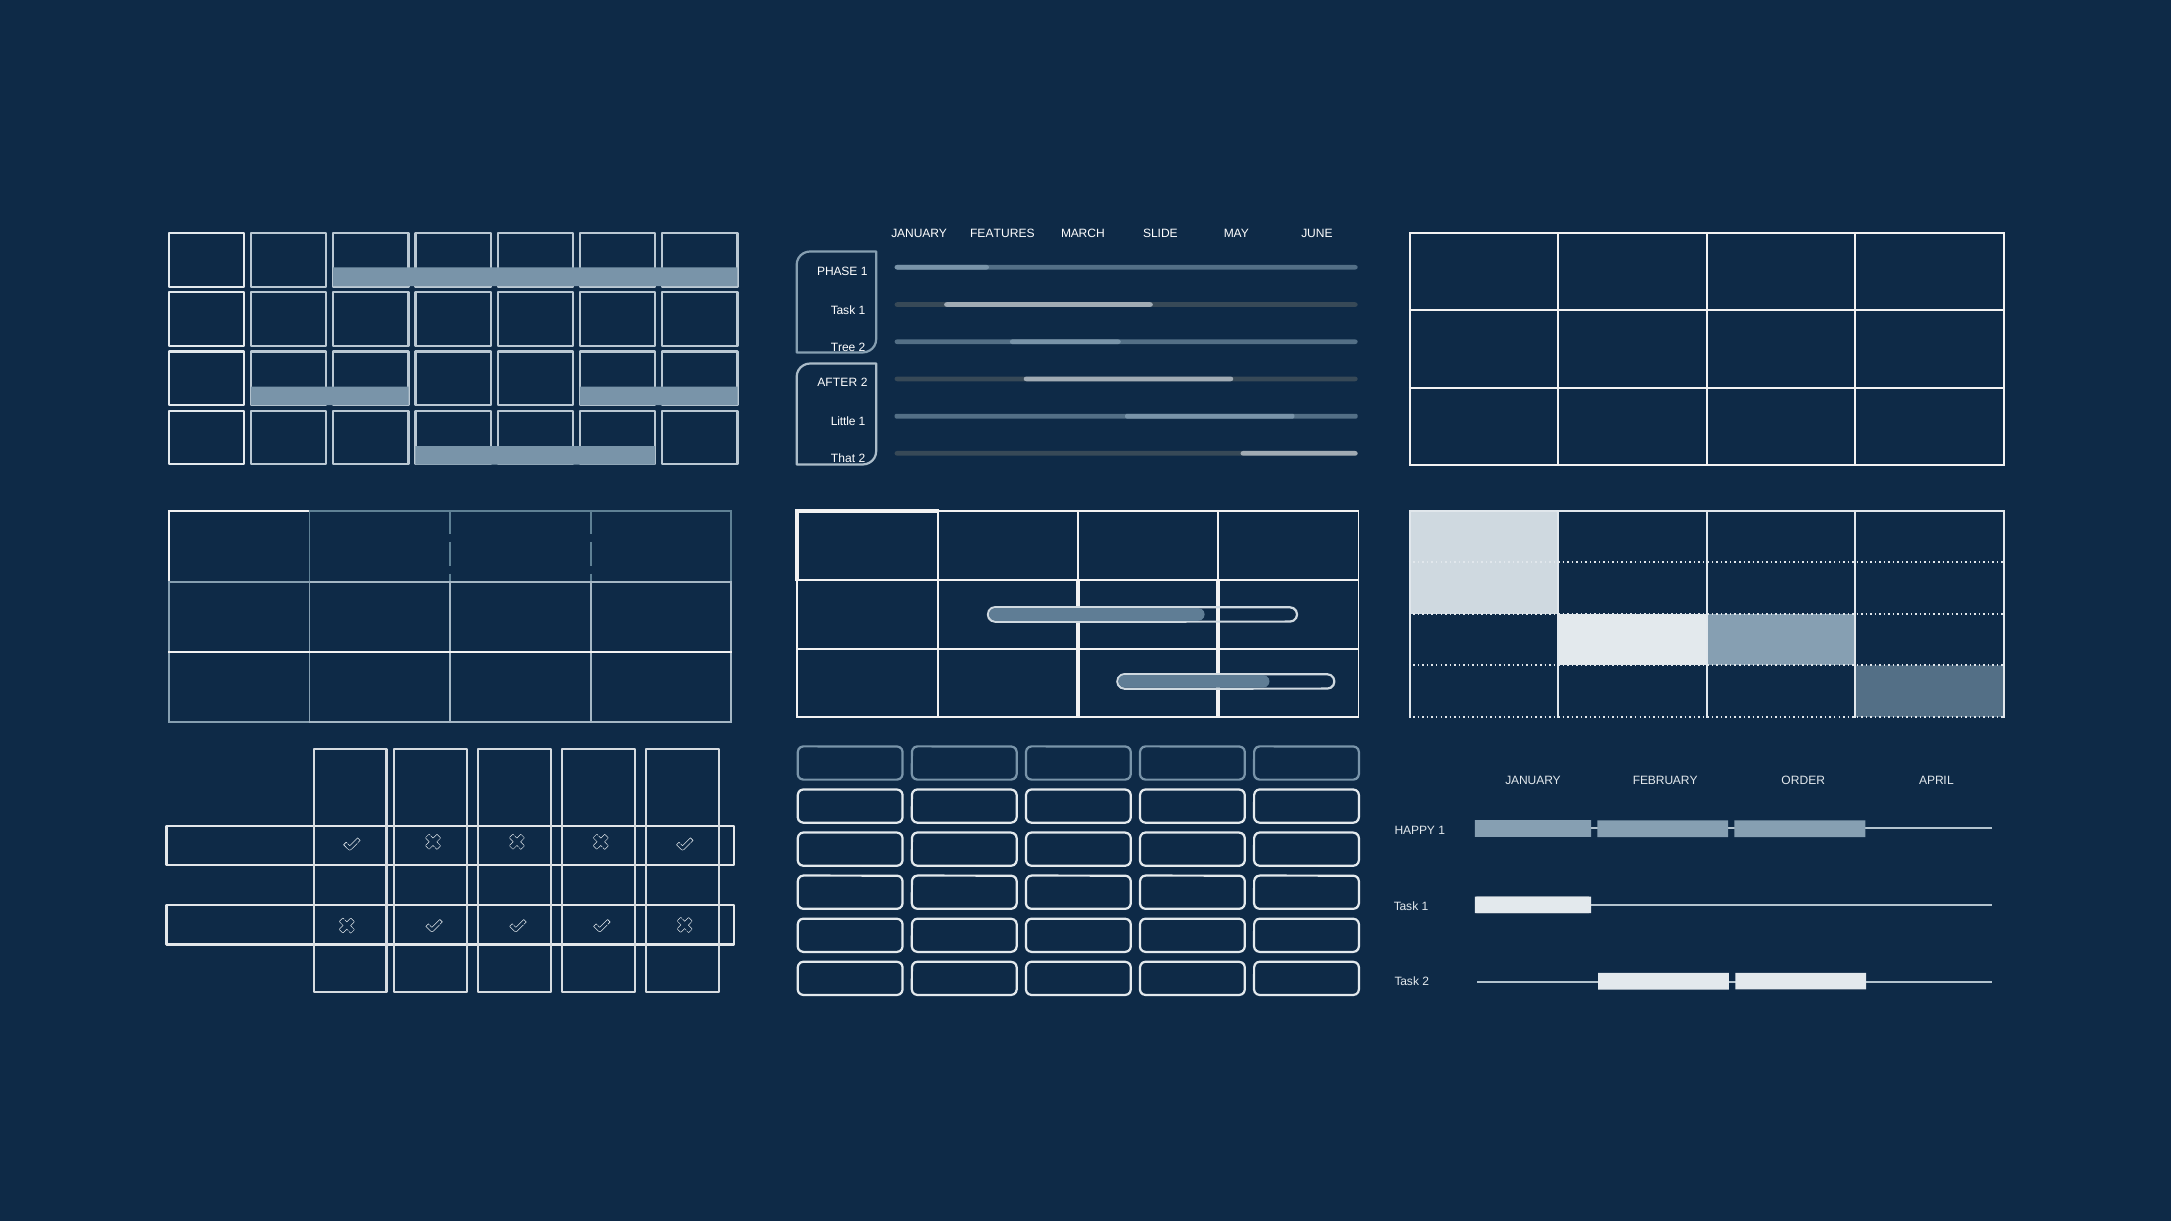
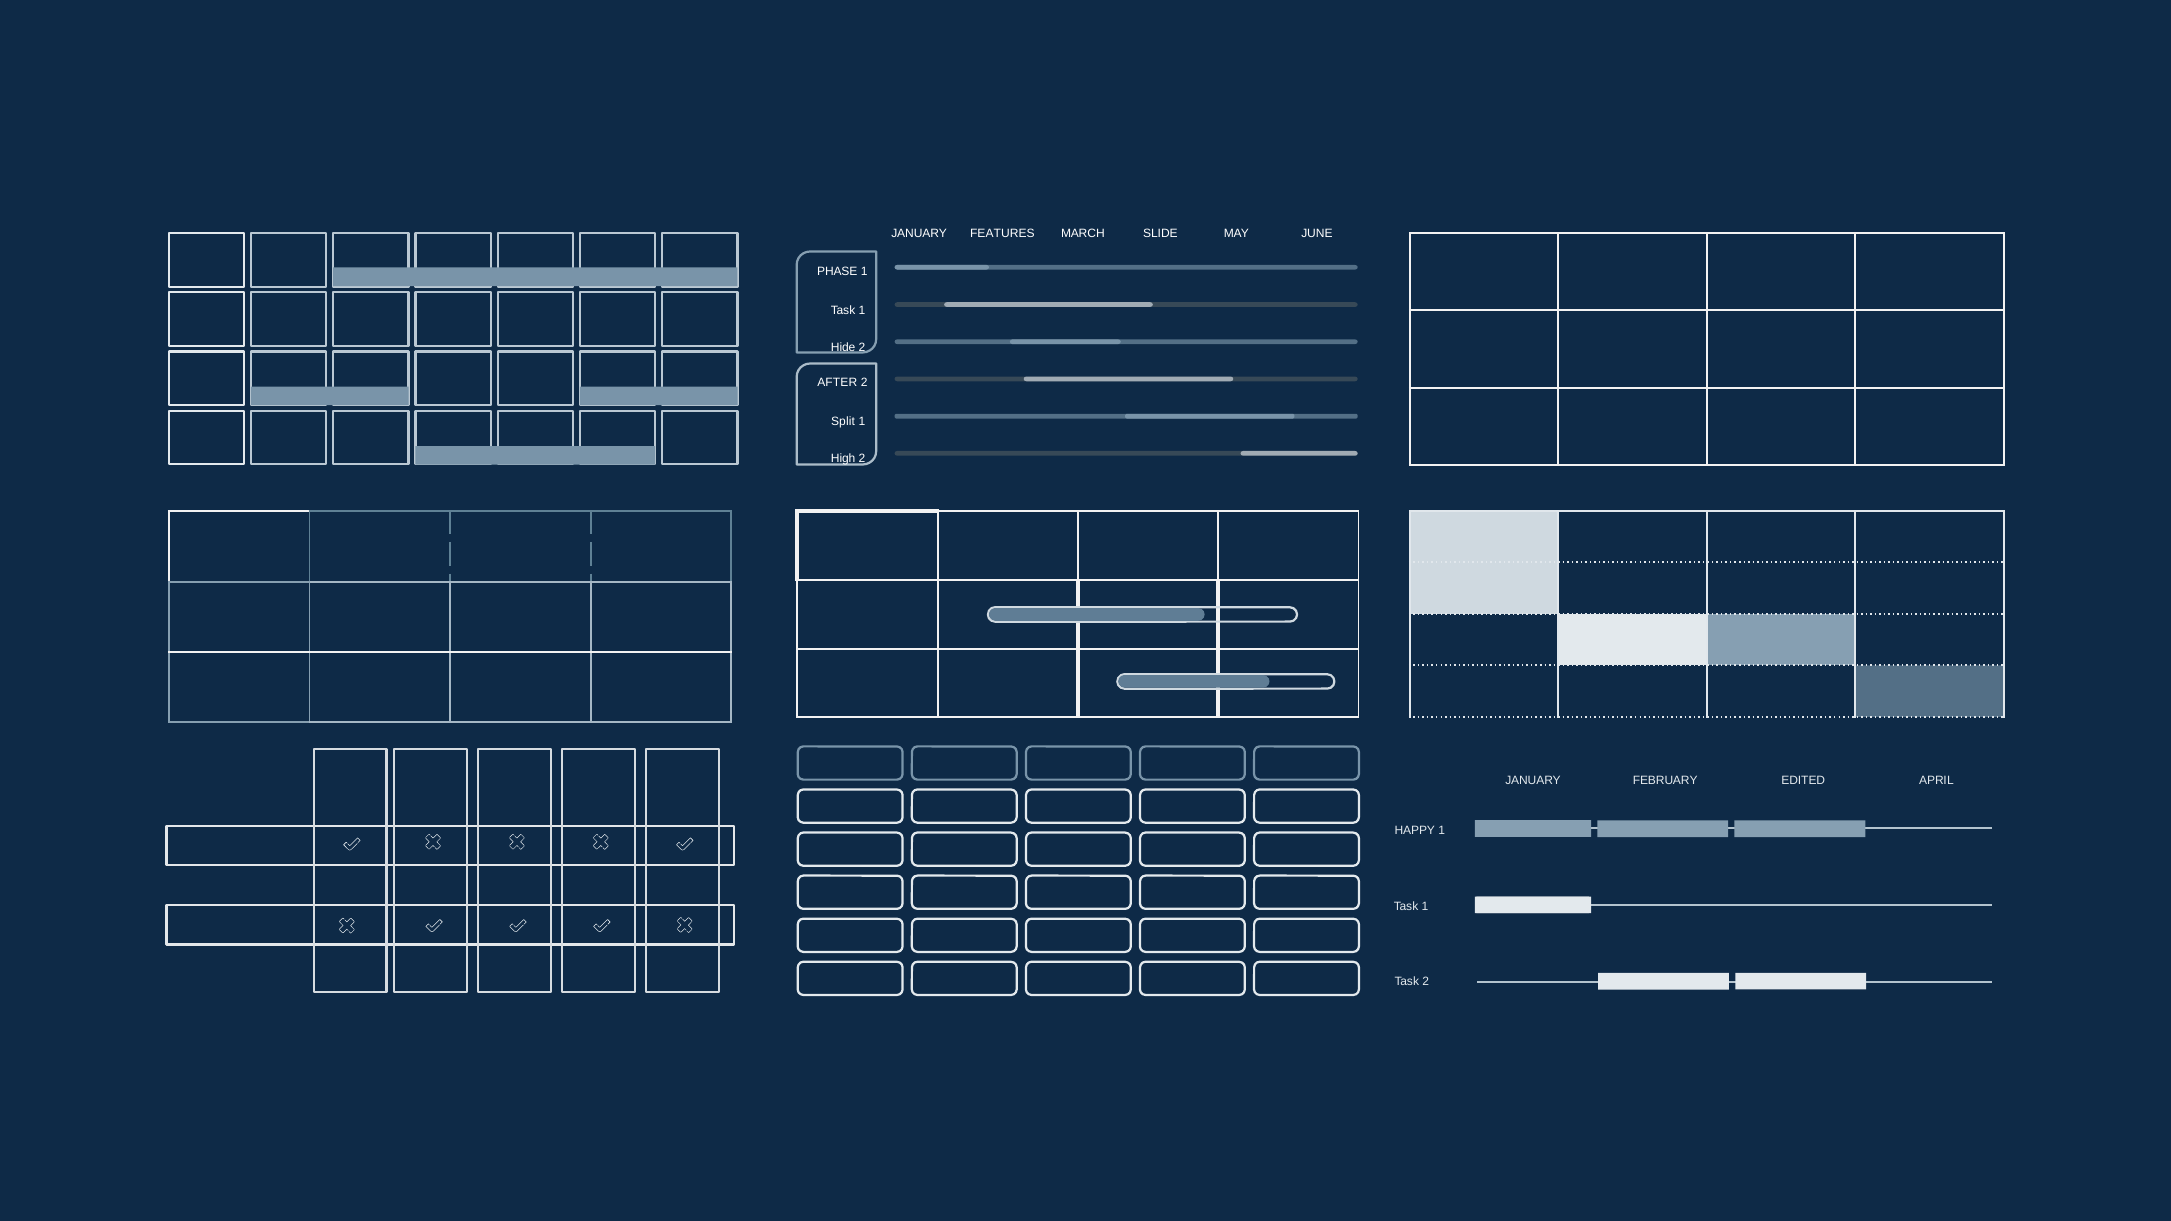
Tree: Tree -> Hide
Little: Little -> Split
That: That -> High
ORDER: ORDER -> EDITED
